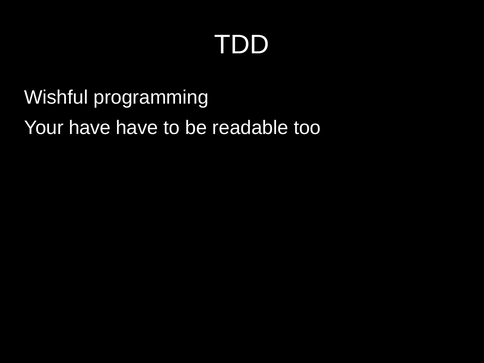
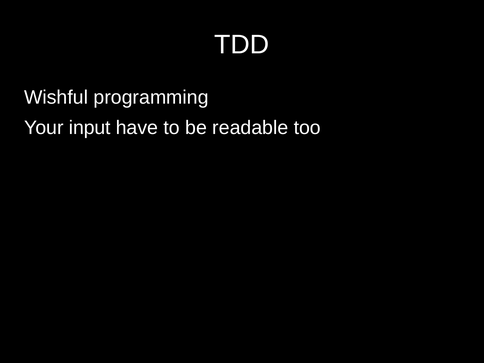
Your have: have -> input
